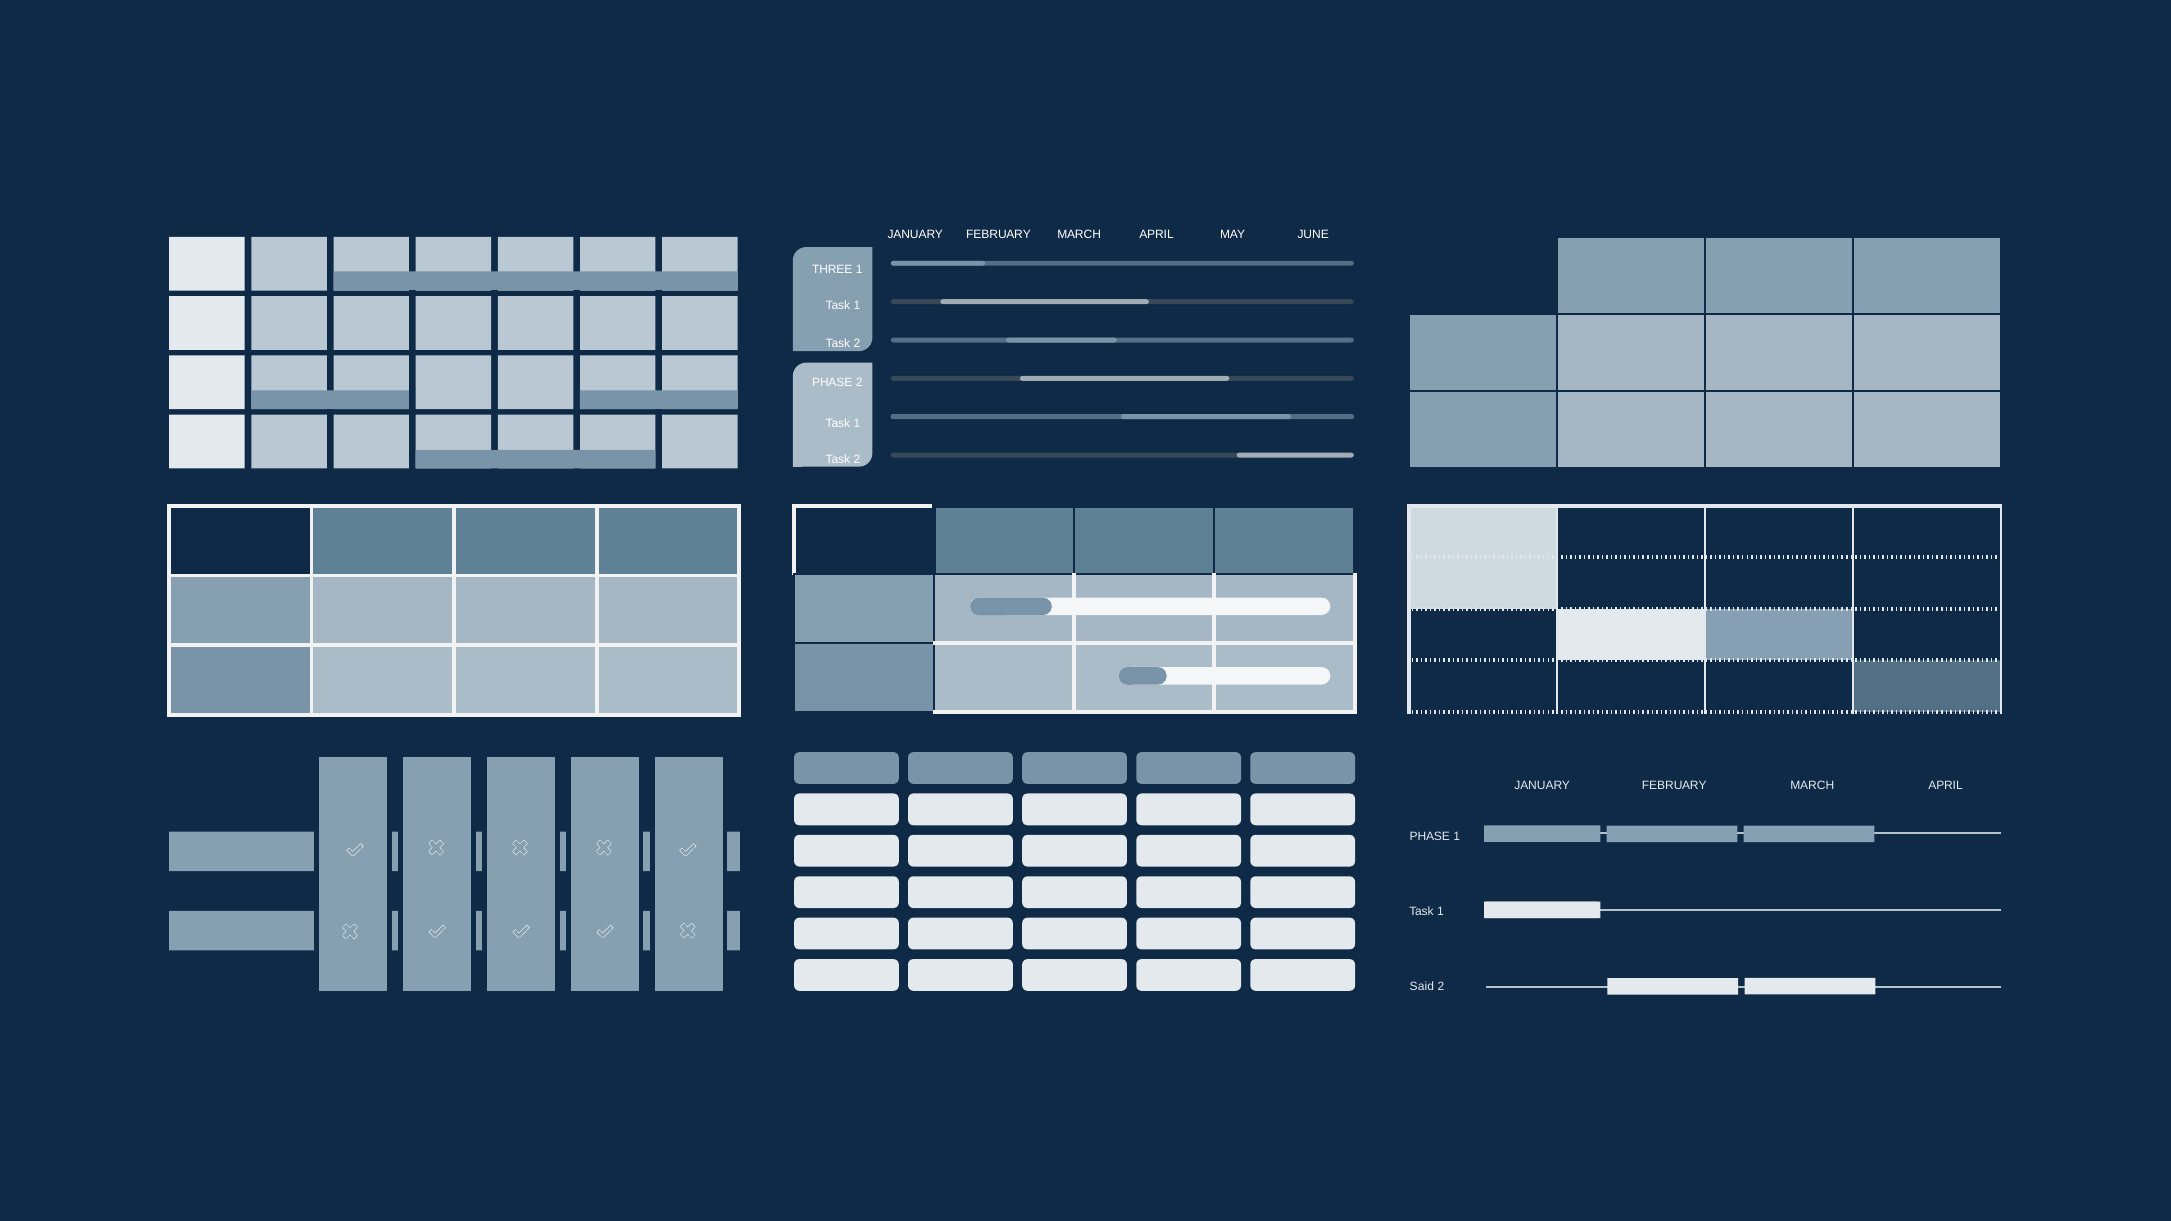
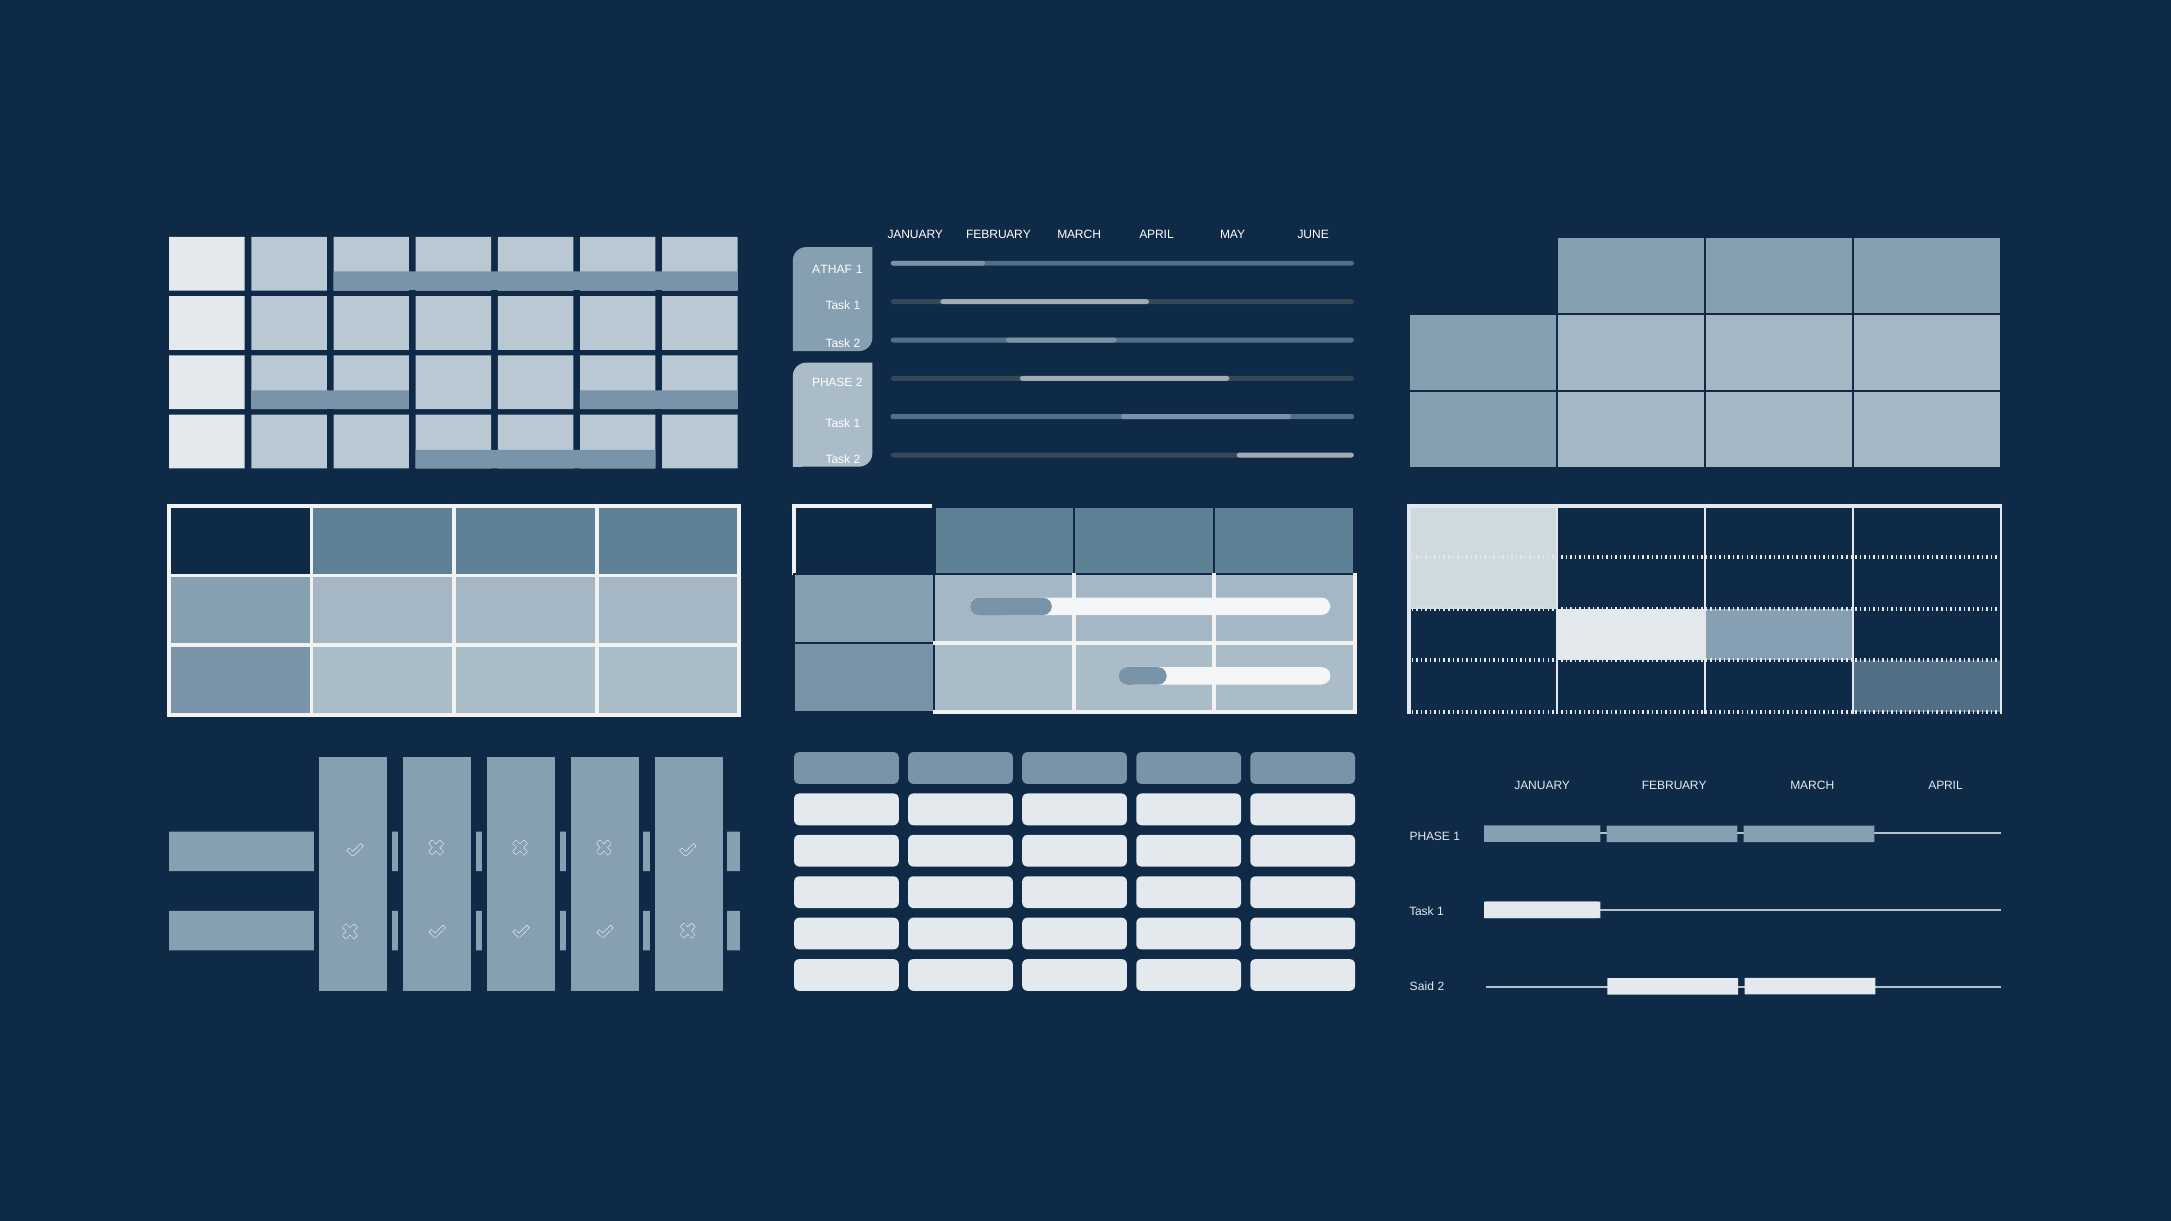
THREE: THREE -> ATHAF
